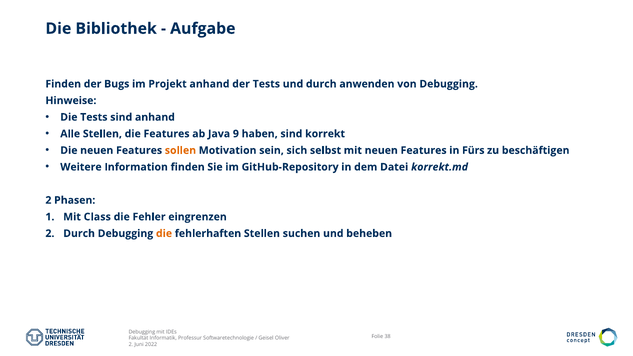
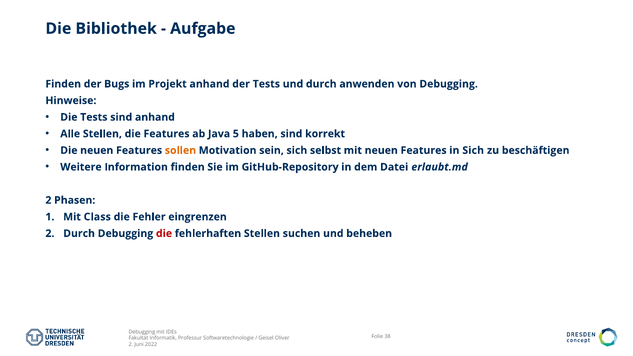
9: 9 -> 5
in Fürs: Fürs -> Sich
korrekt.md: korrekt.md -> erlaubt.md
die at (164, 234) colour: orange -> red
